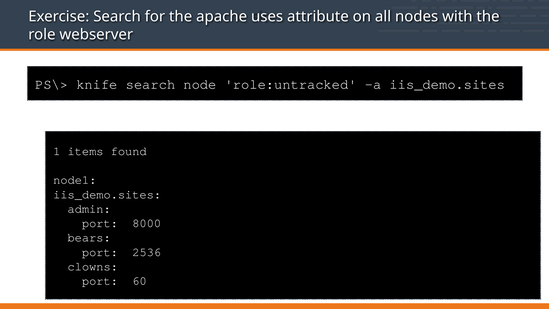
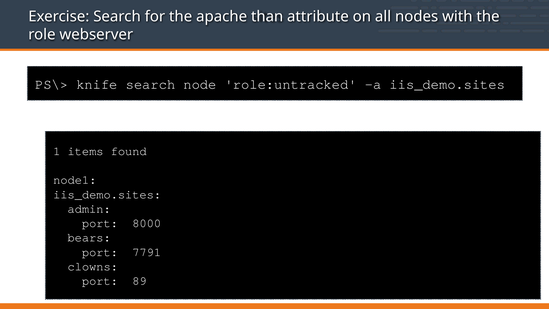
uses: uses -> than
2536: 2536 -> 7791
60: 60 -> 89
